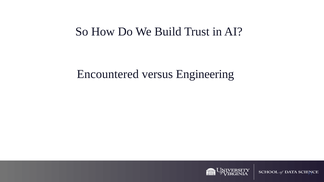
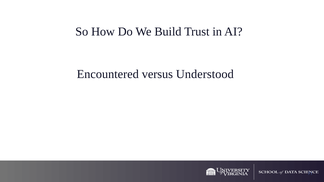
Engineering: Engineering -> Understood
